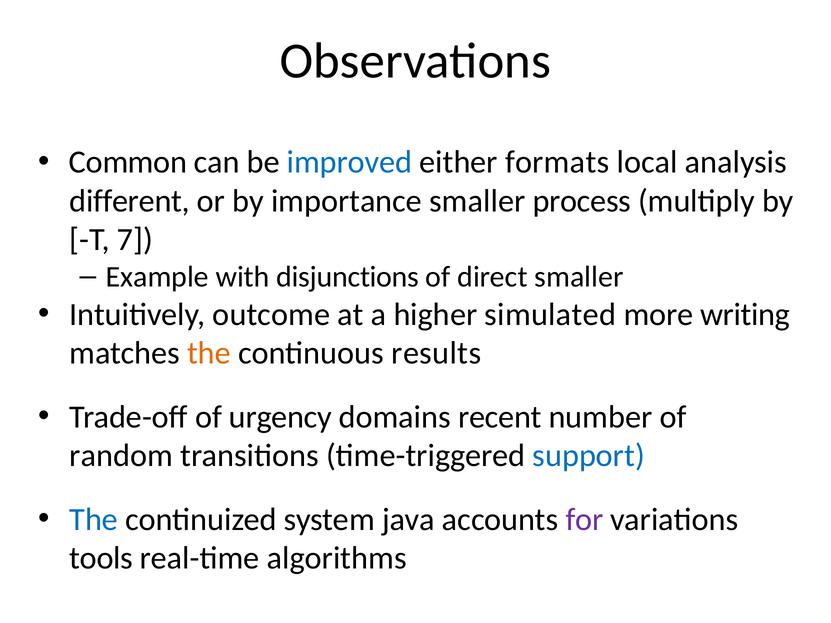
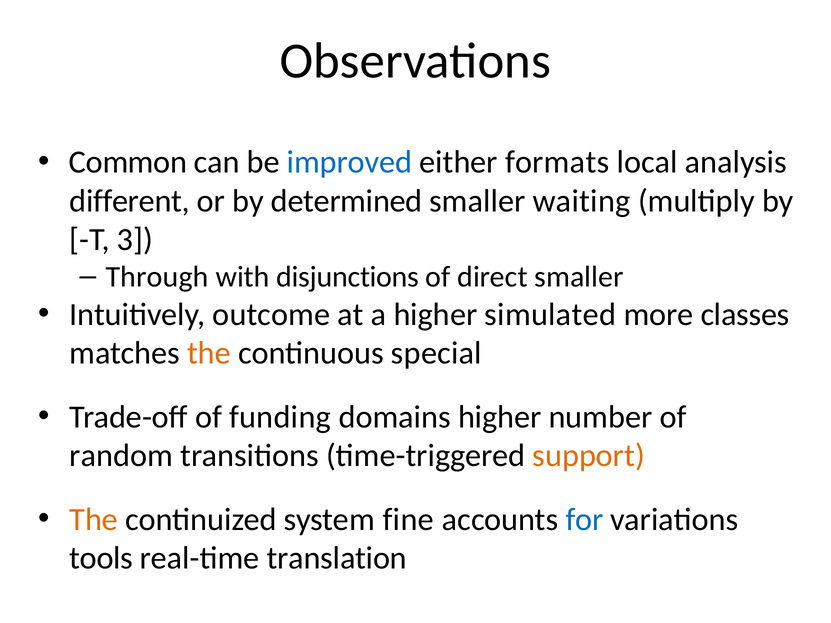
importance: importance -> determined
process: process -> waiting
7: 7 -> 3
Example: Example -> Through
writing: writing -> classes
results: results -> special
urgency: urgency -> funding
domains recent: recent -> higher
support colour: blue -> orange
The at (94, 520) colour: blue -> orange
java: java -> fine
for colour: purple -> blue
algorithms: algorithms -> translation
